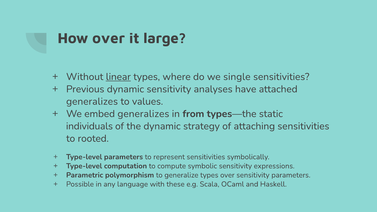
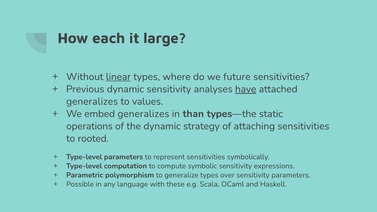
How over: over -> each
single: single -> future
have underline: none -> present
from: from -> than
individuals: individuals -> operations
